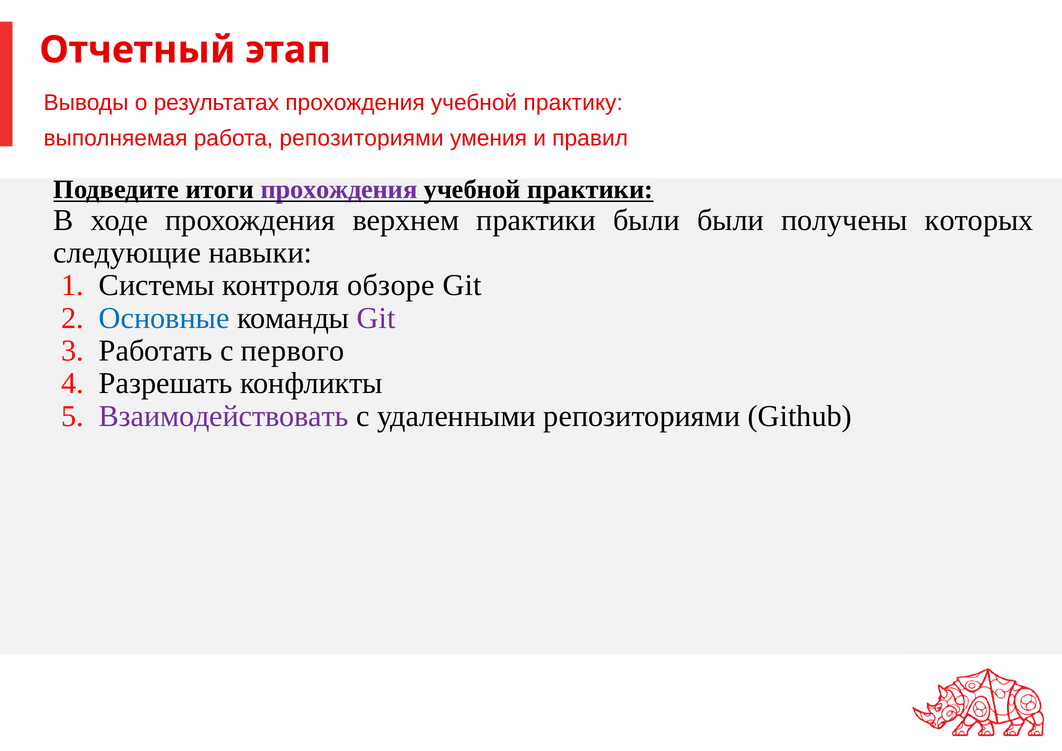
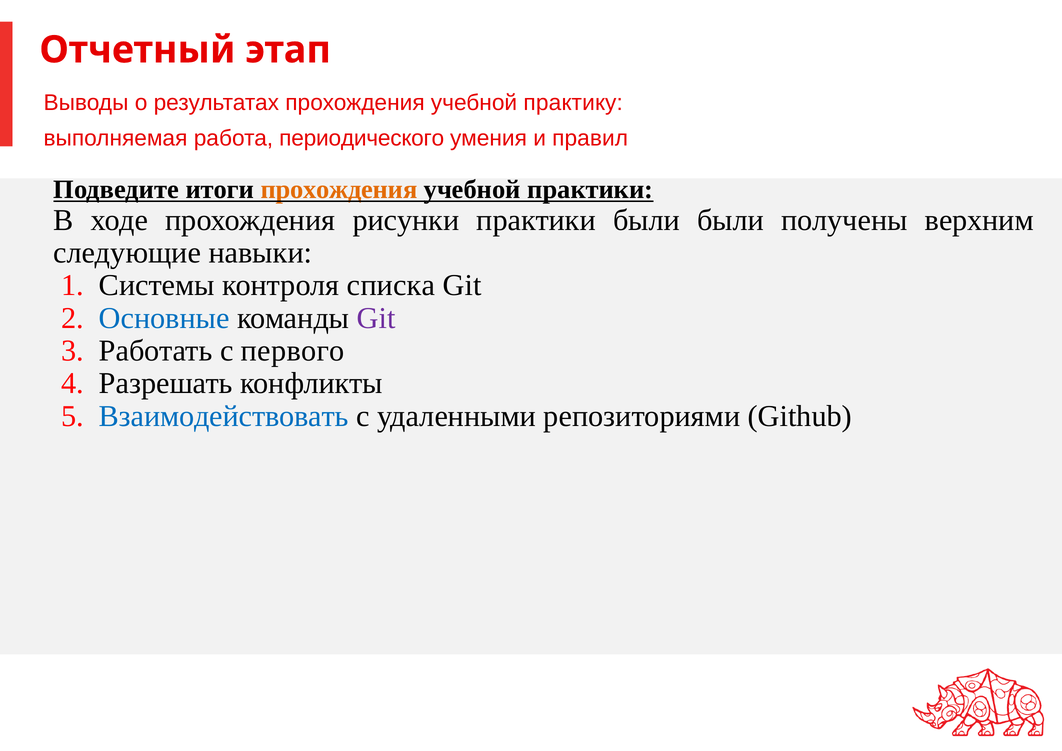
работа репозиториями: репозиториями -> периодического
прохождения at (339, 189) colour: purple -> orange
верхнем: верхнем -> рисунки
которых: которых -> верхним
обзоре: обзоре -> списка
Взаимодействовать colour: purple -> blue
